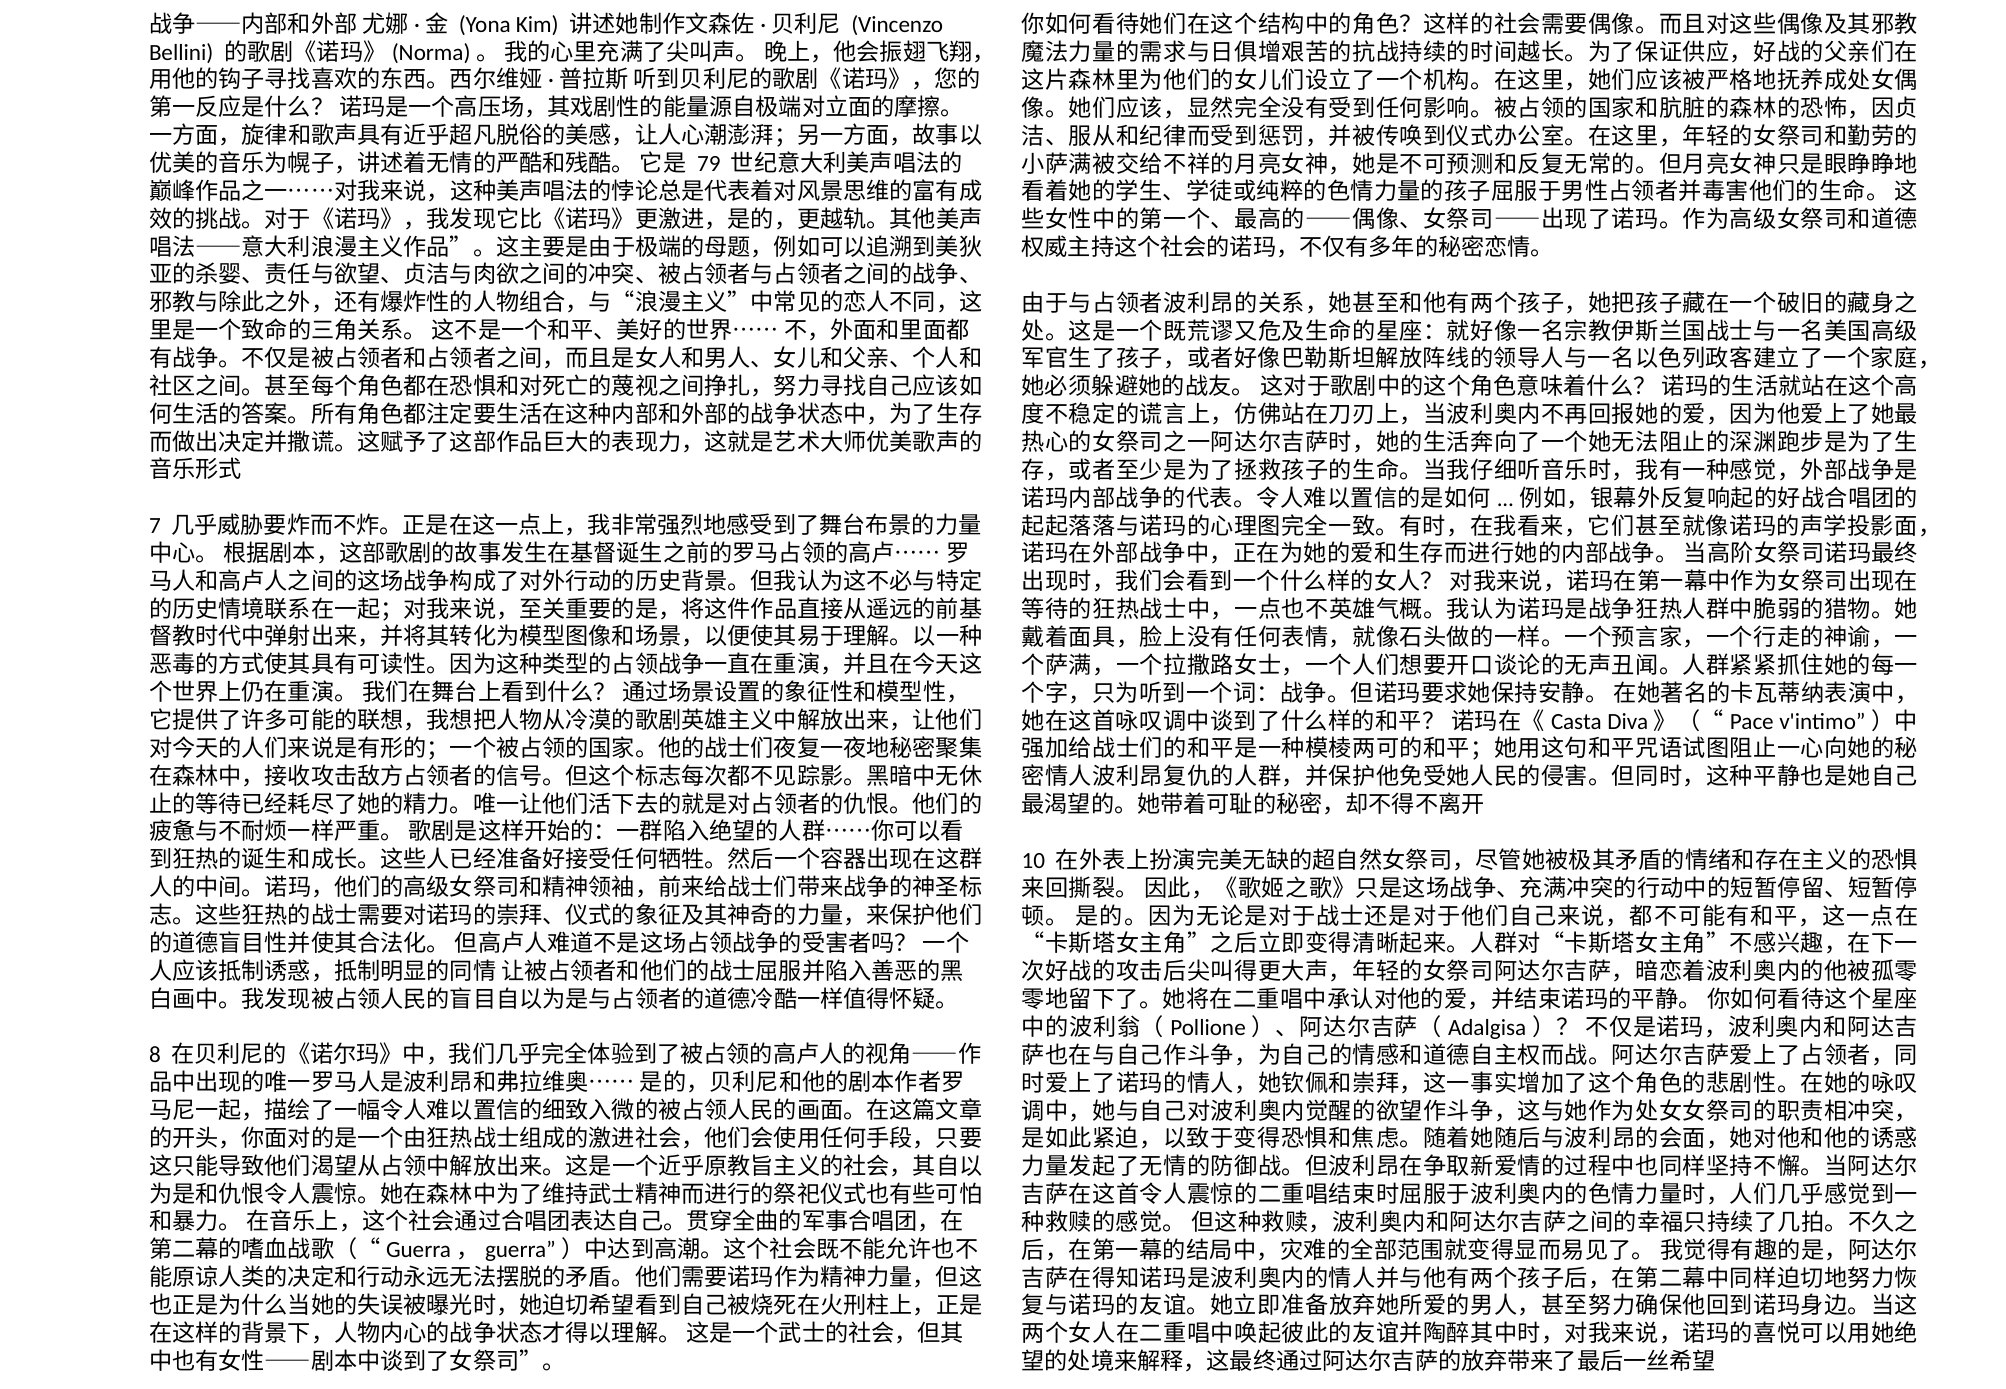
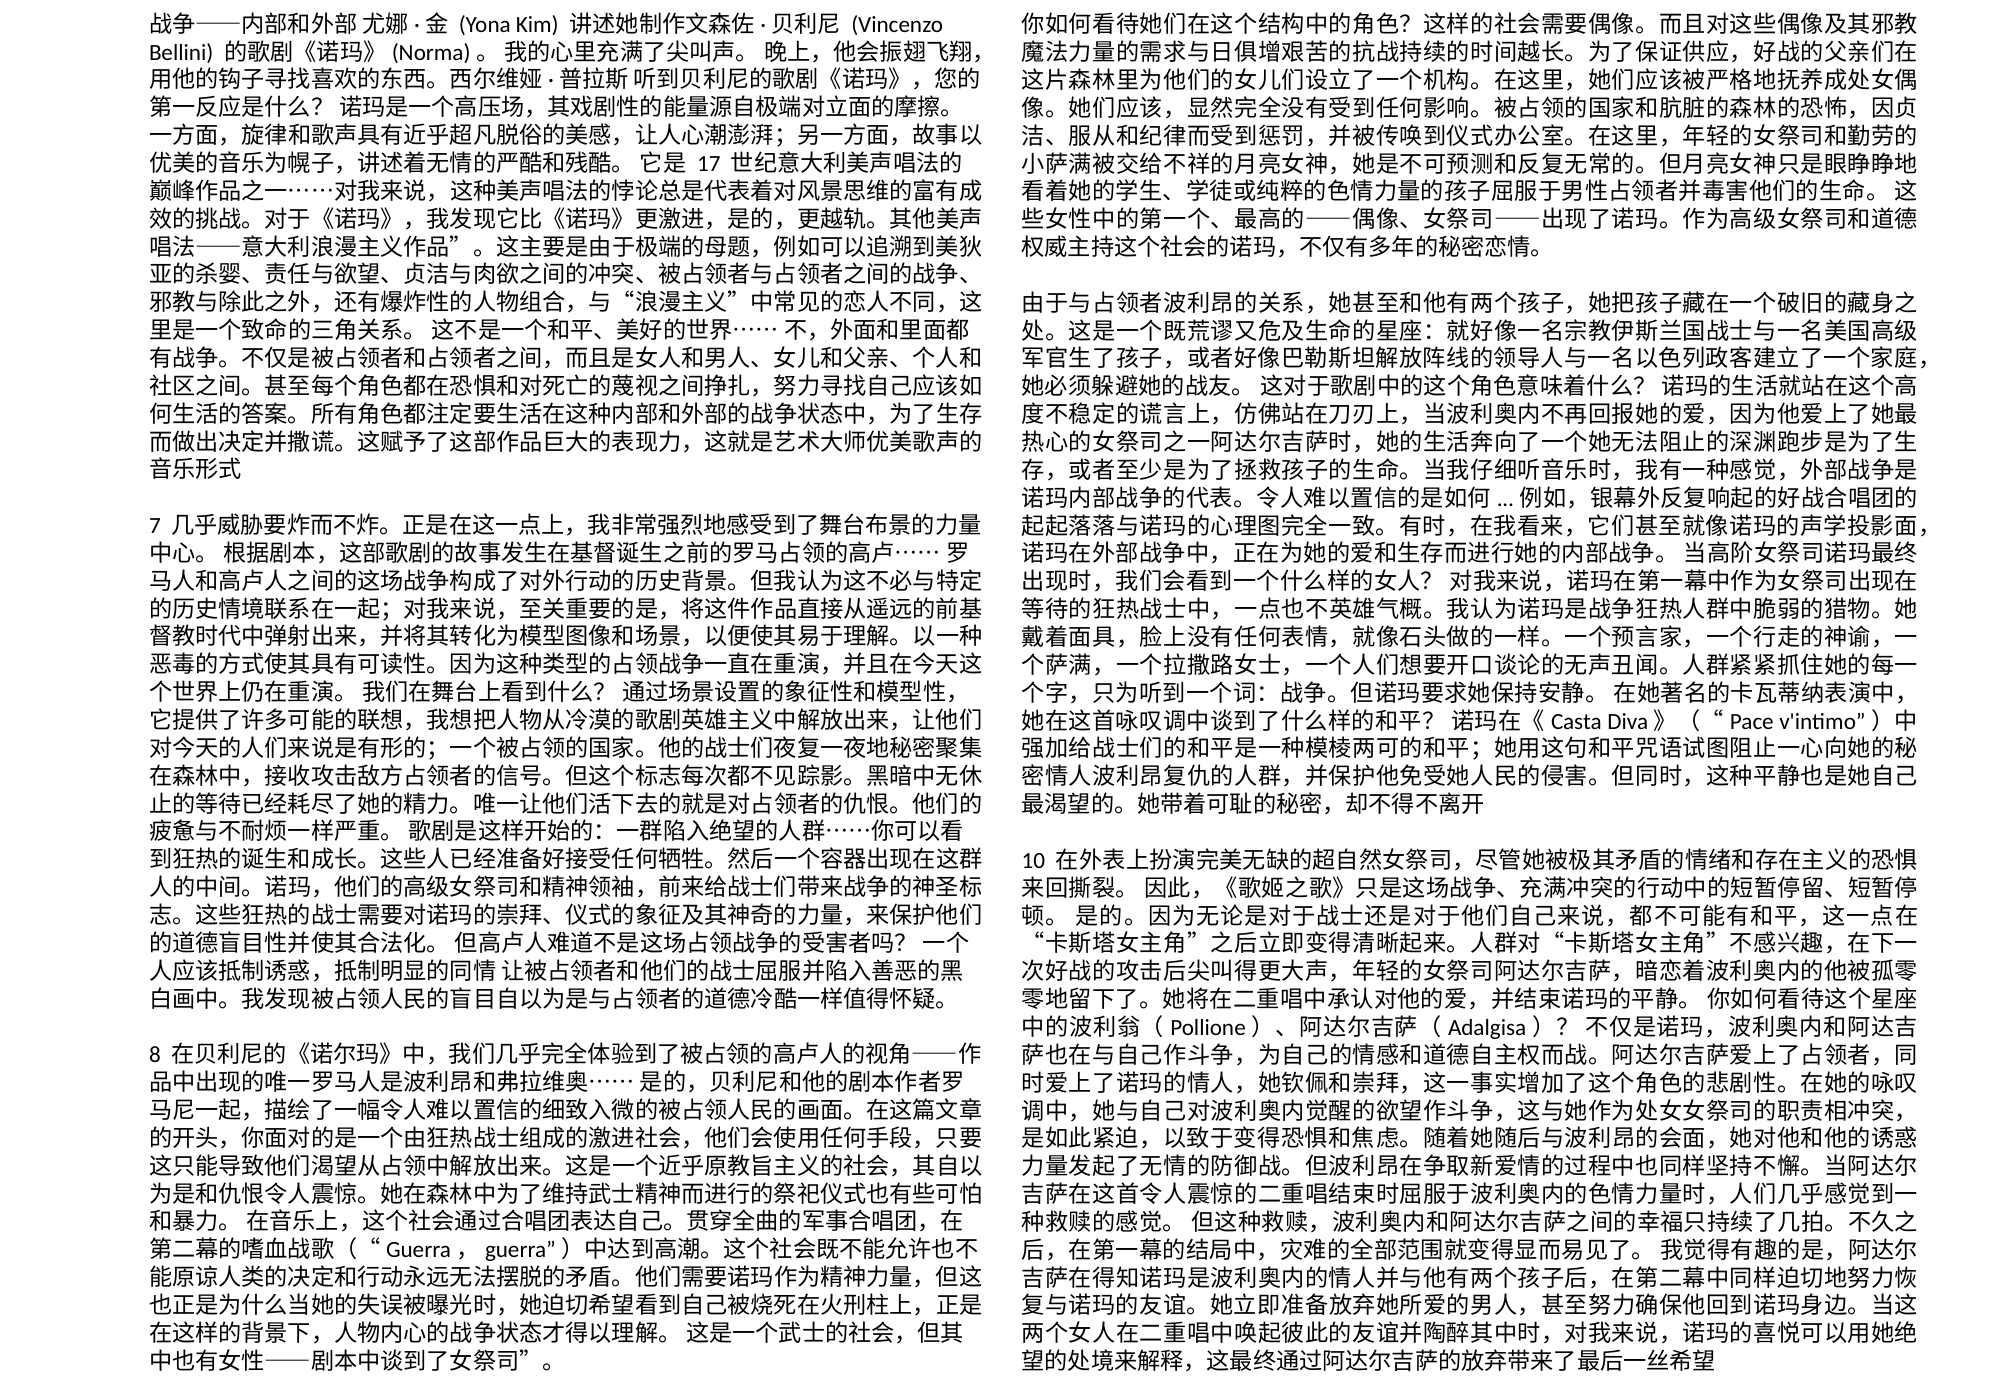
79: 79 -> 17
